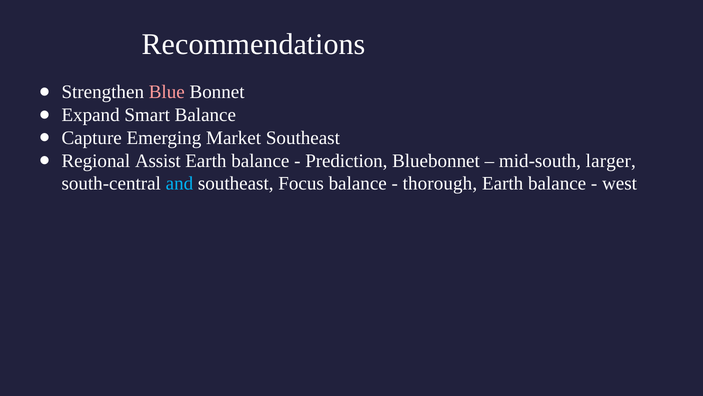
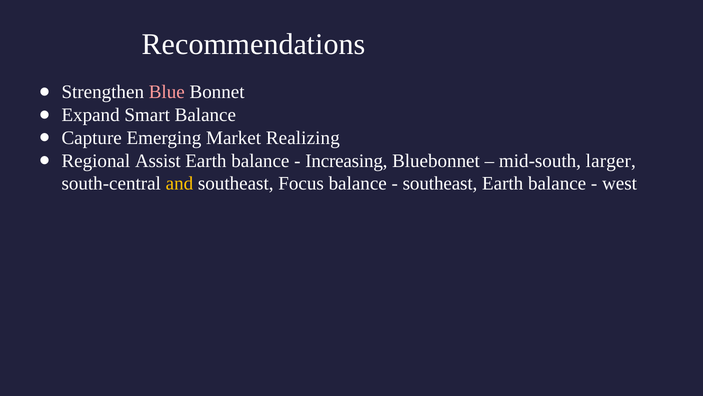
Market Southeast: Southeast -> Realizing
Prediction: Prediction -> Increasing
and colour: light blue -> yellow
thorough at (440, 183): thorough -> southeast
